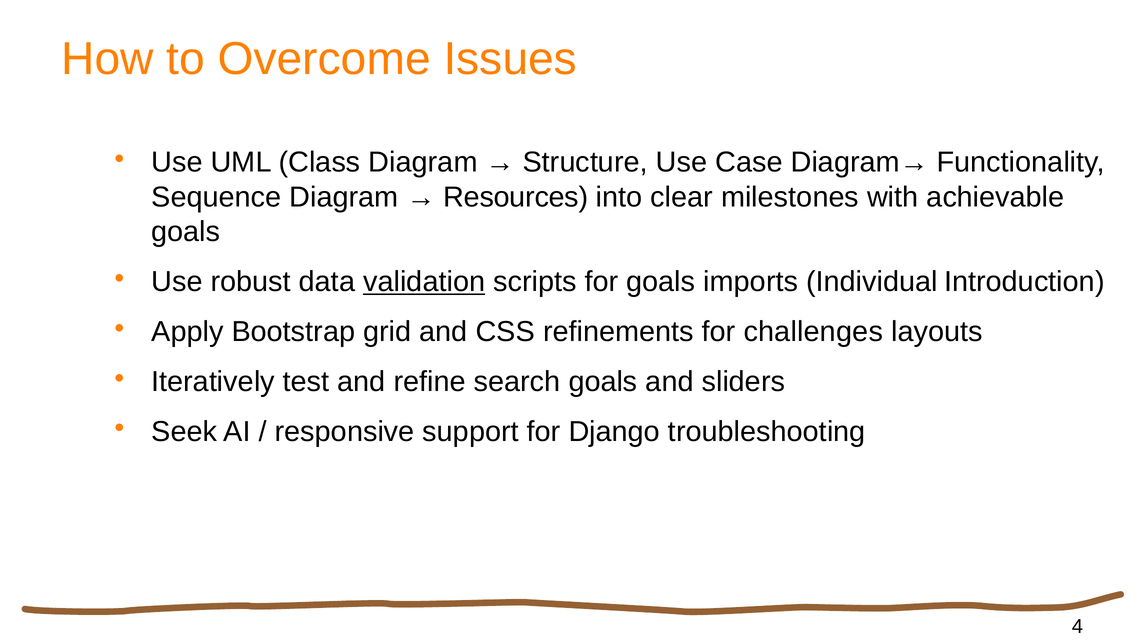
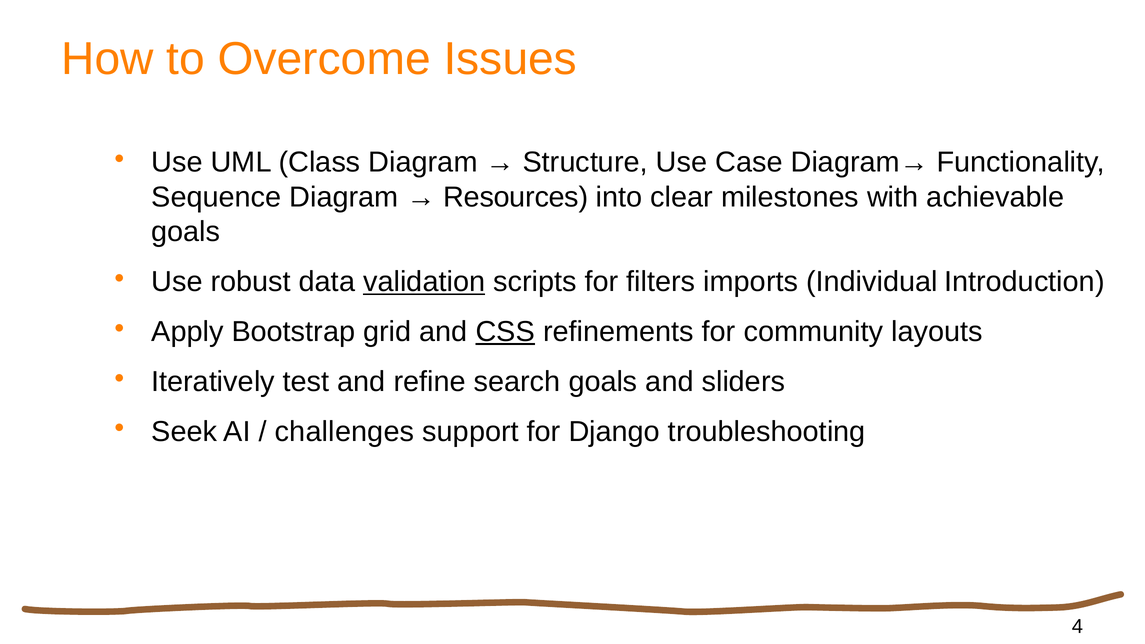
for goals: goals -> filters
CSS underline: none -> present
challenges: challenges -> community
responsive: responsive -> challenges
